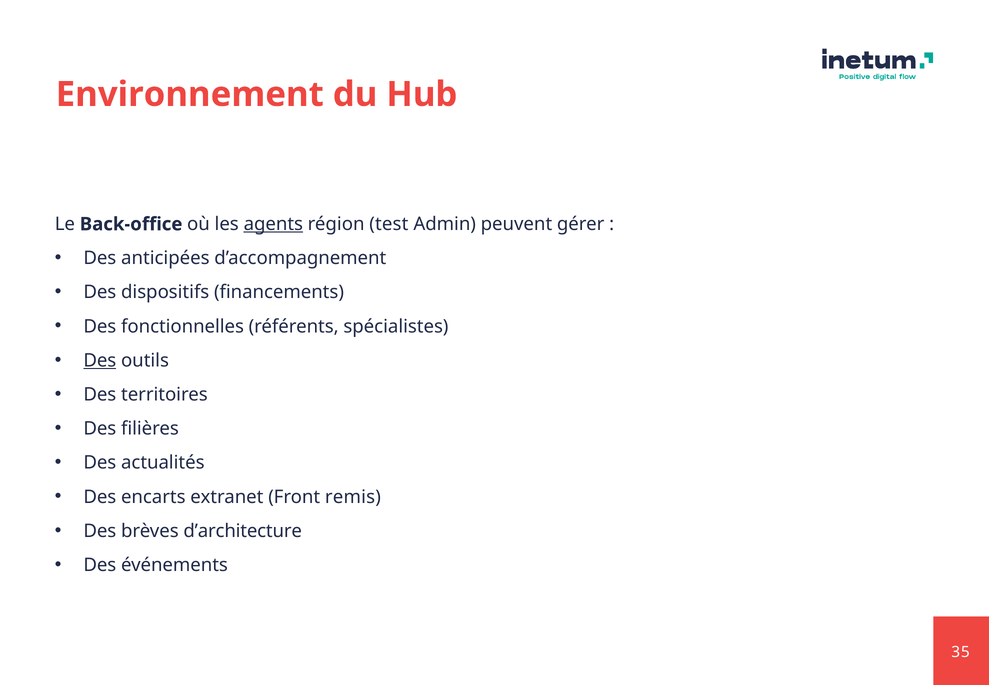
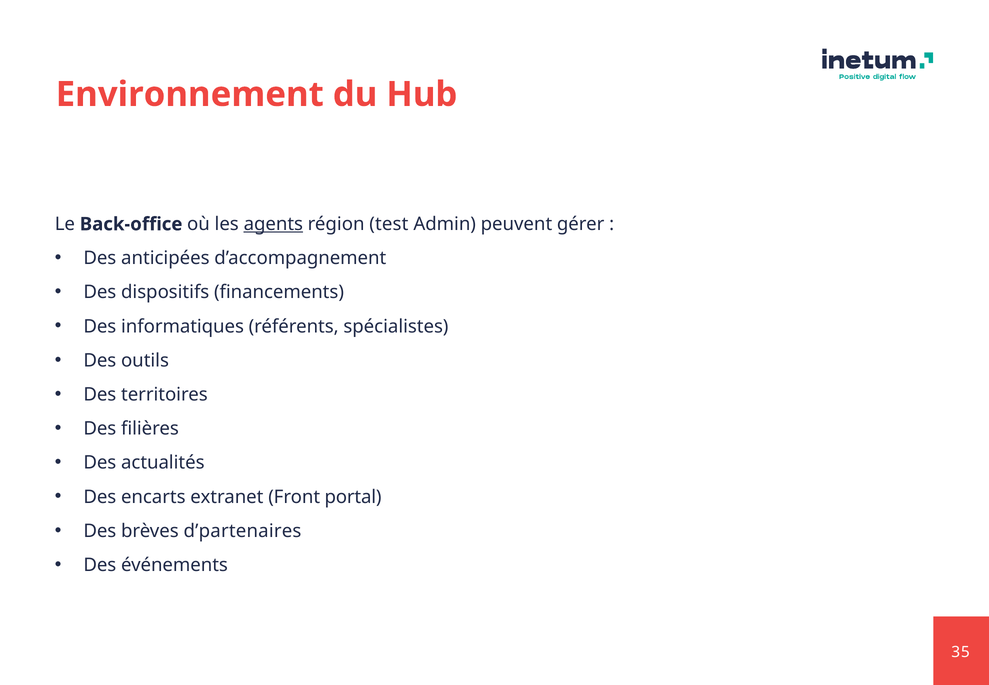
fonctionnelles: fonctionnelles -> informatiques
Des at (100, 360) underline: present -> none
remis: remis -> portal
d’architecture: d’architecture -> d’partenaires
